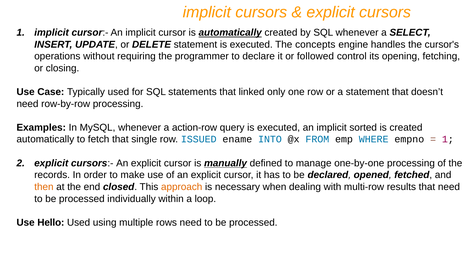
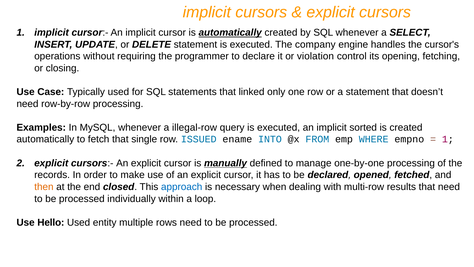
concepts: concepts -> company
followed: followed -> violation
action-row: action-row -> illegal-row
approach colour: orange -> blue
using: using -> entity
